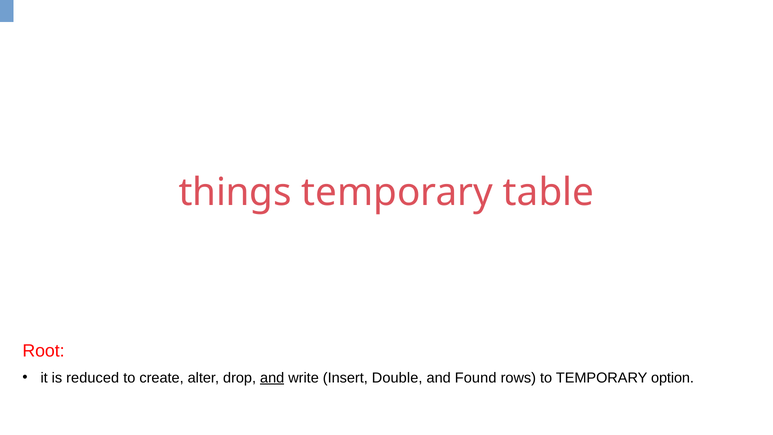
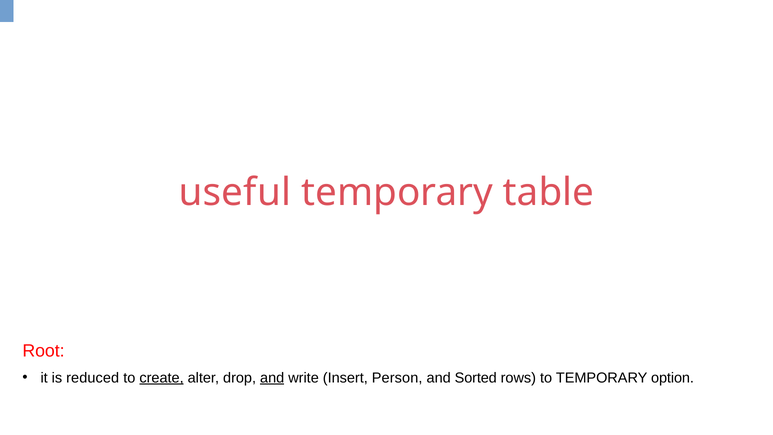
things: things -> useful
create underline: none -> present
Double: Double -> Person
Found: Found -> Sorted
